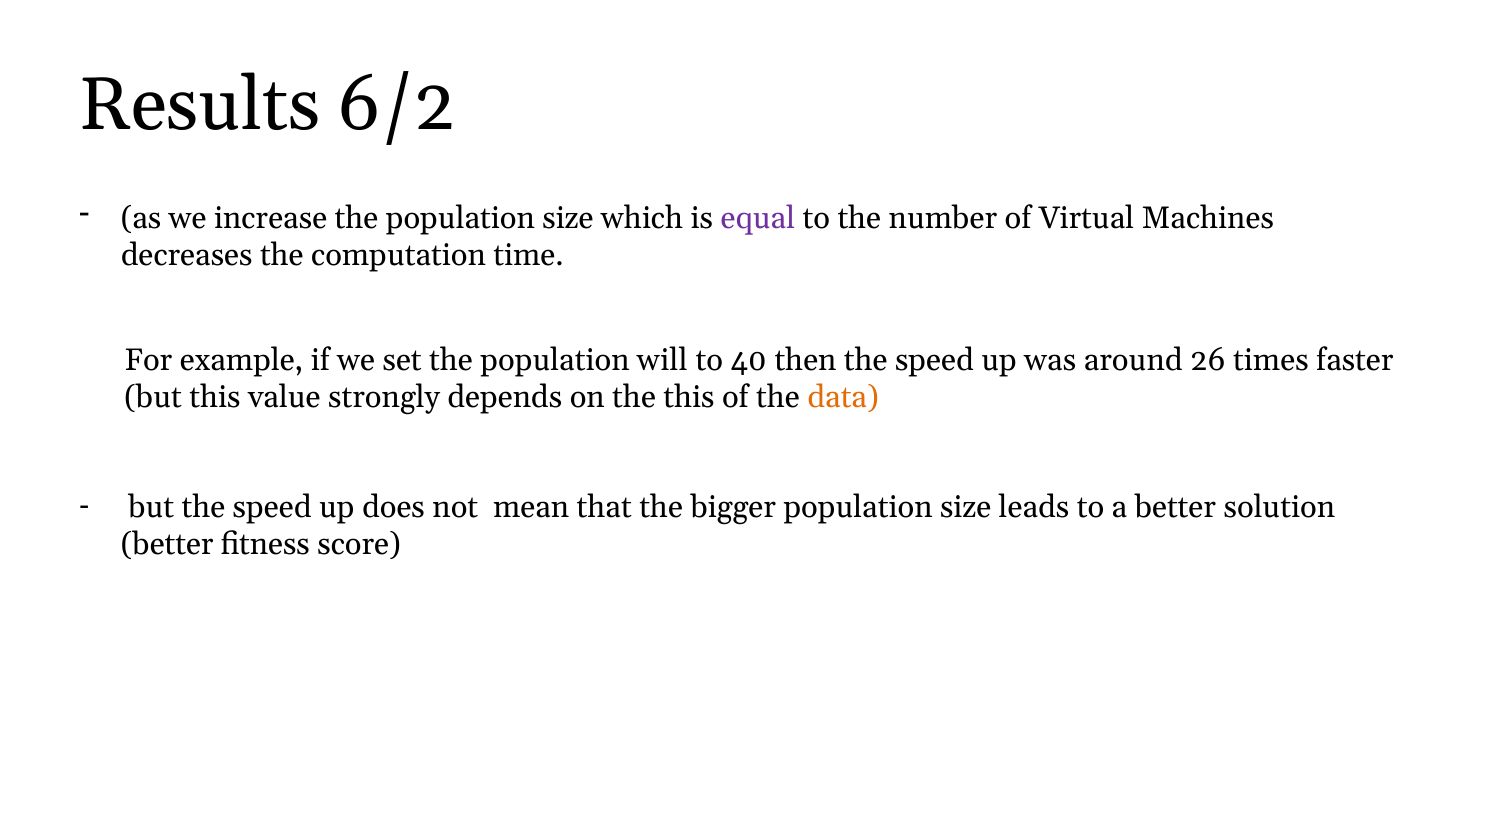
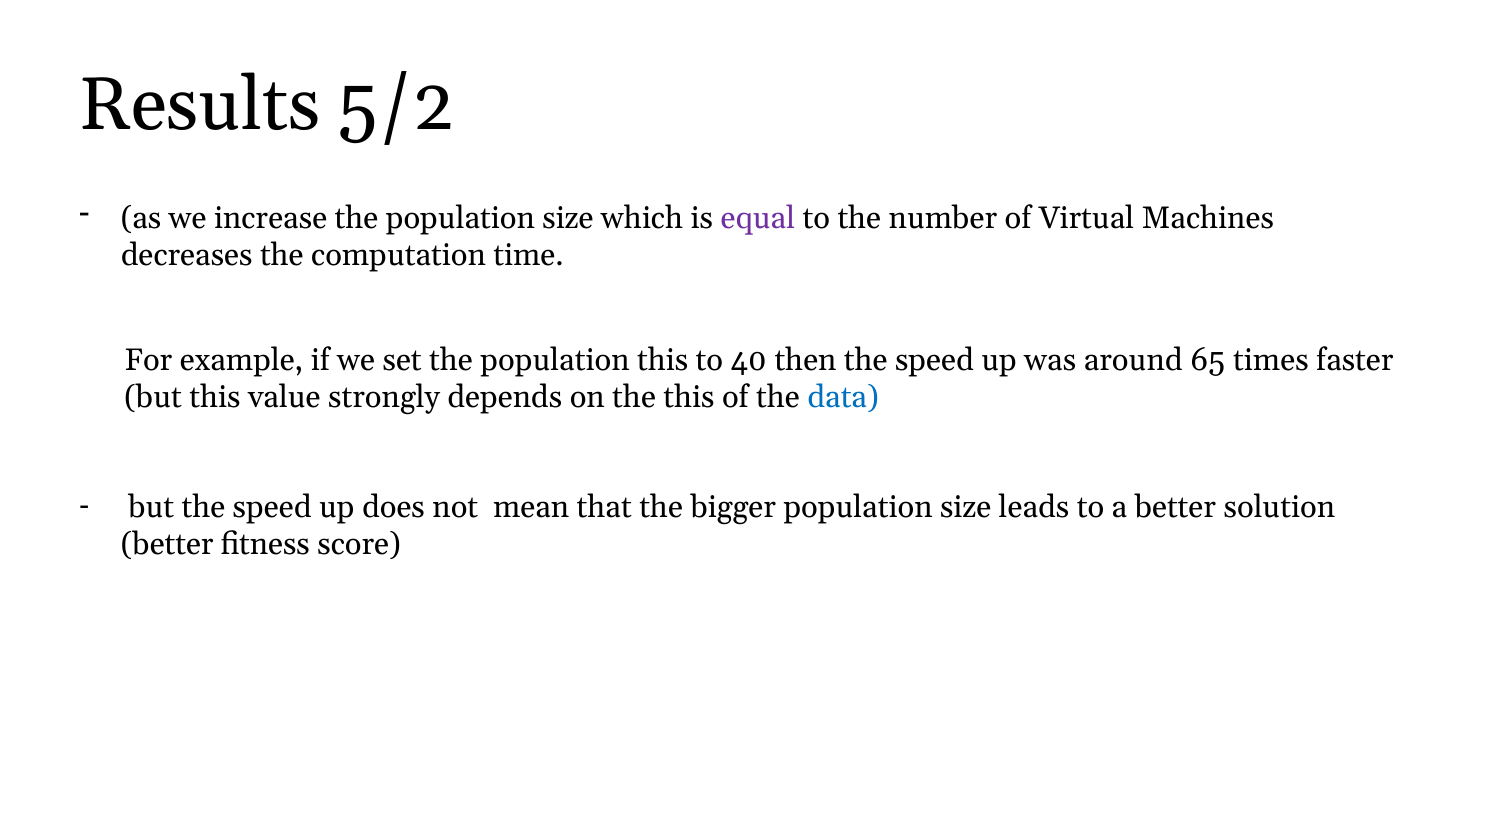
6/2: 6/2 -> 5/2
population will: will -> this
26: 26 -> 65
data colour: orange -> blue
